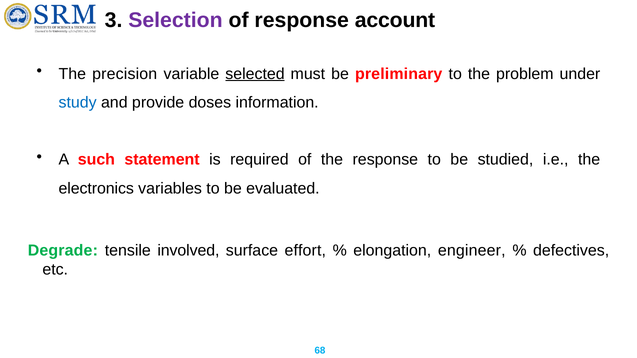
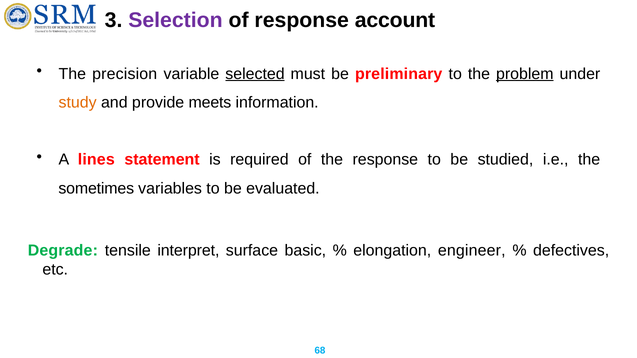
problem underline: none -> present
study colour: blue -> orange
doses: doses -> meets
such: such -> lines
electronics: electronics -> sometimes
involved: involved -> interpret
effort: effort -> basic
